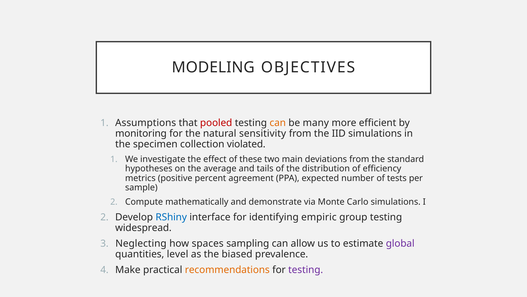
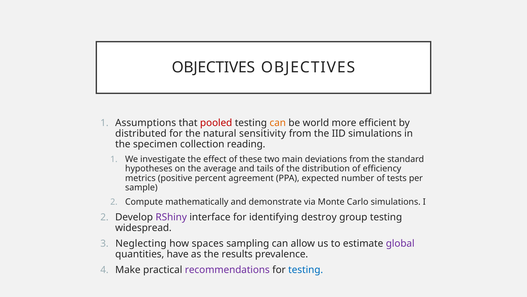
MODELING at (213, 67): MODELING -> OBJECTIVES
many: many -> world
monitoring: monitoring -> distributed
violated: violated -> reading
RShiny colour: blue -> purple
empiric: empiric -> destroy
level: level -> have
biased: biased -> results
recommendations colour: orange -> purple
testing at (306, 269) colour: purple -> blue
